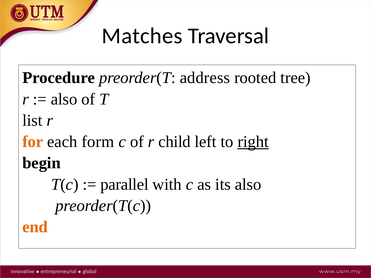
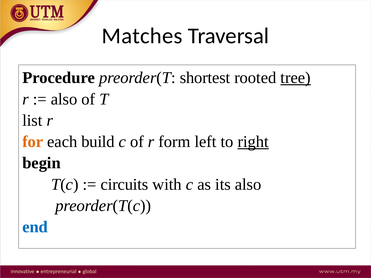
address: address -> shortest
tree underline: none -> present
form: form -> build
child: child -> form
parallel: parallel -> circuits
end colour: orange -> blue
